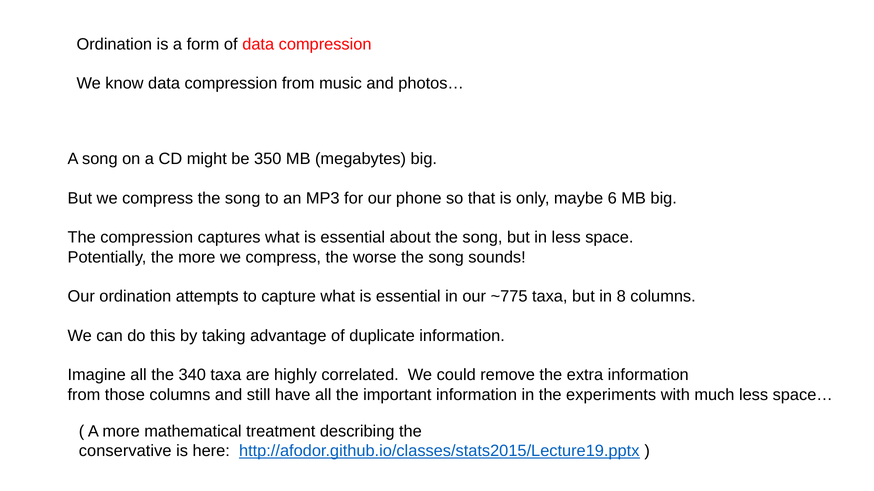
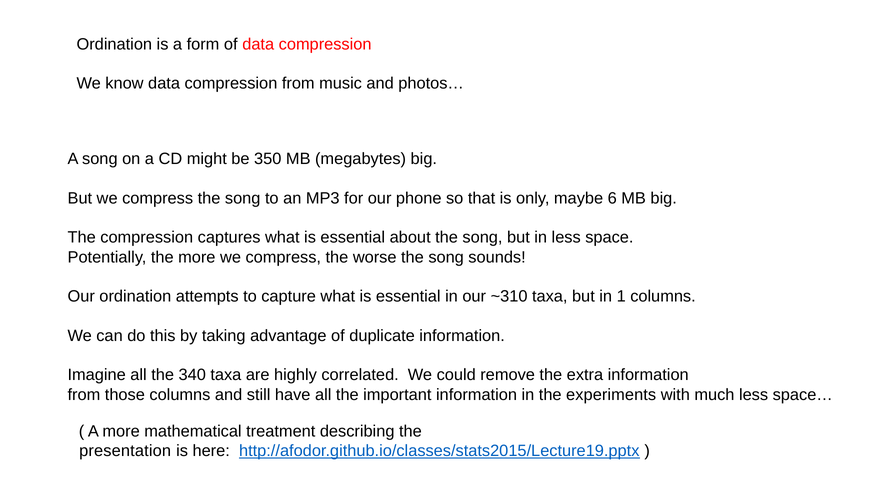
~775: ~775 -> ~310
8: 8 -> 1
conservative: conservative -> presentation
